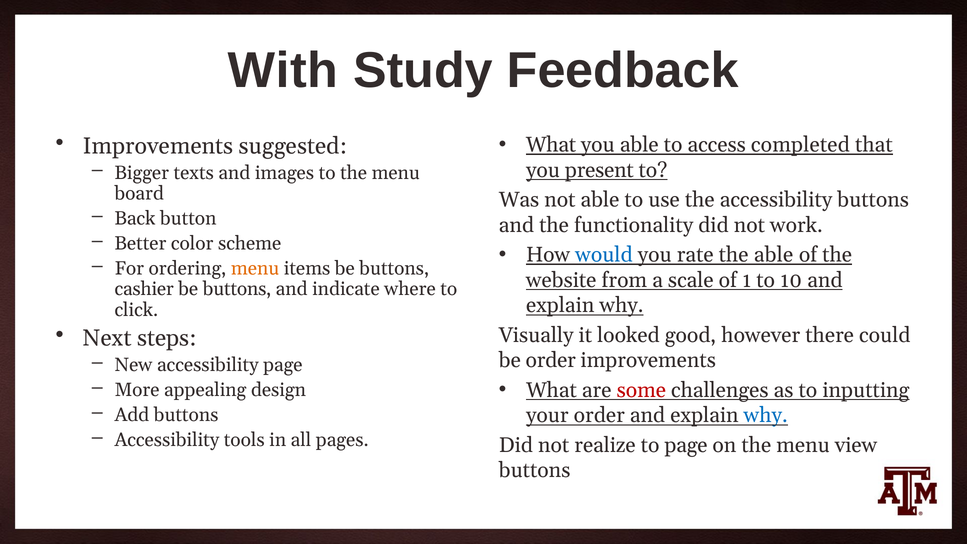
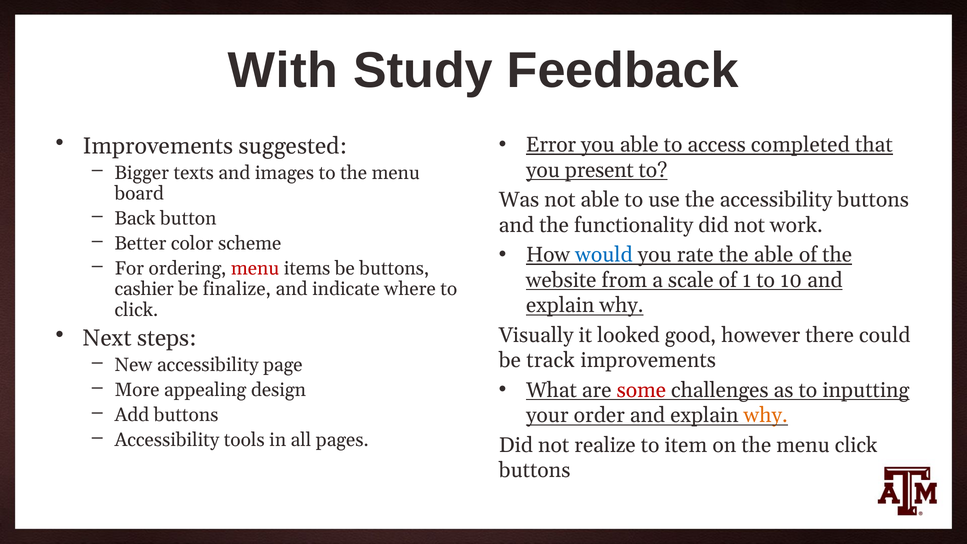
What at (551, 145): What -> Error
menu at (255, 268) colour: orange -> red
buttons at (237, 289): buttons -> finalize
be order: order -> track
why at (766, 415) colour: blue -> orange
to page: page -> item
menu view: view -> click
